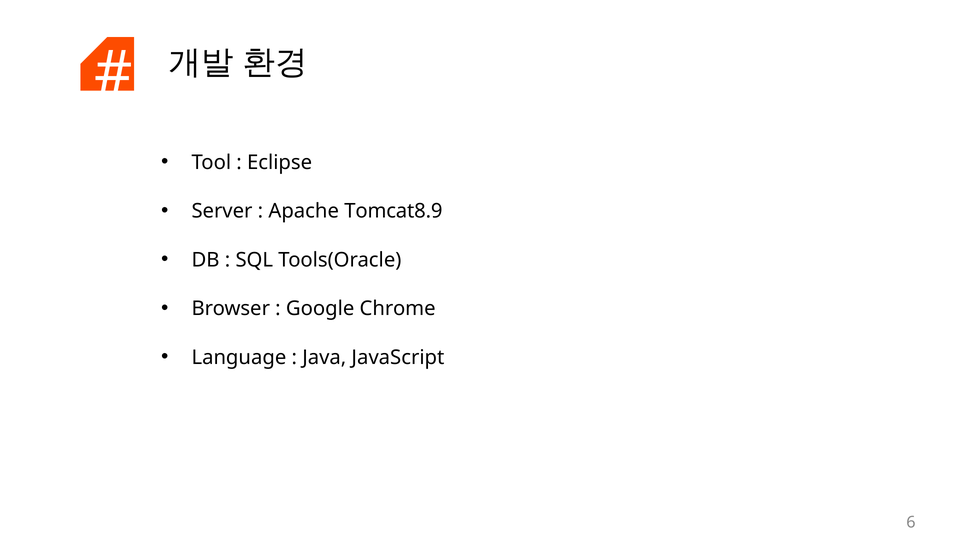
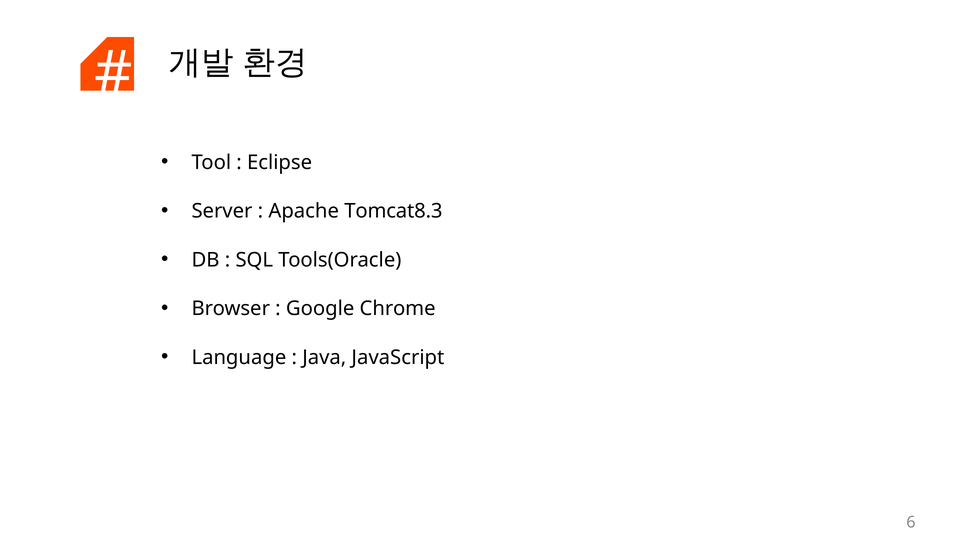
Tomcat8.9: Tomcat8.9 -> Tomcat8.3
